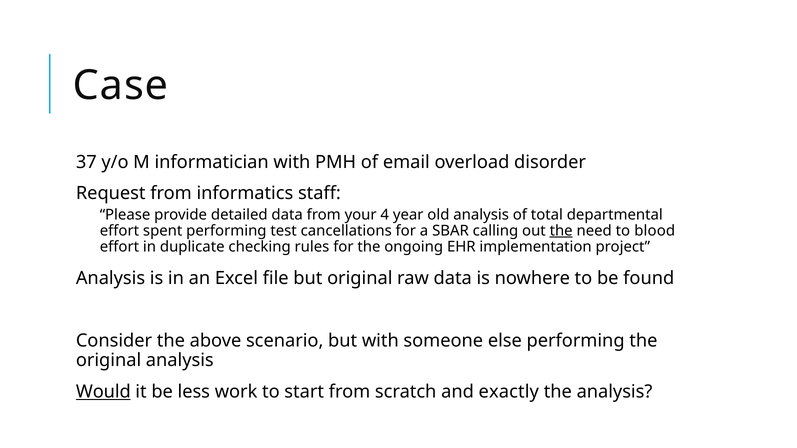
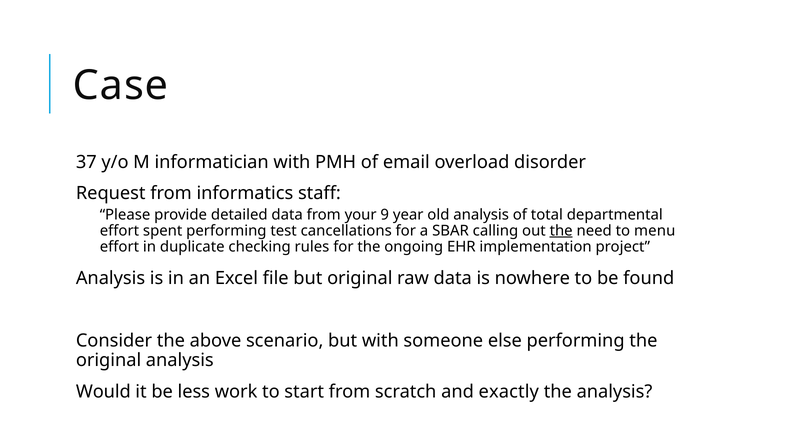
4: 4 -> 9
blood: blood -> menu
Would underline: present -> none
